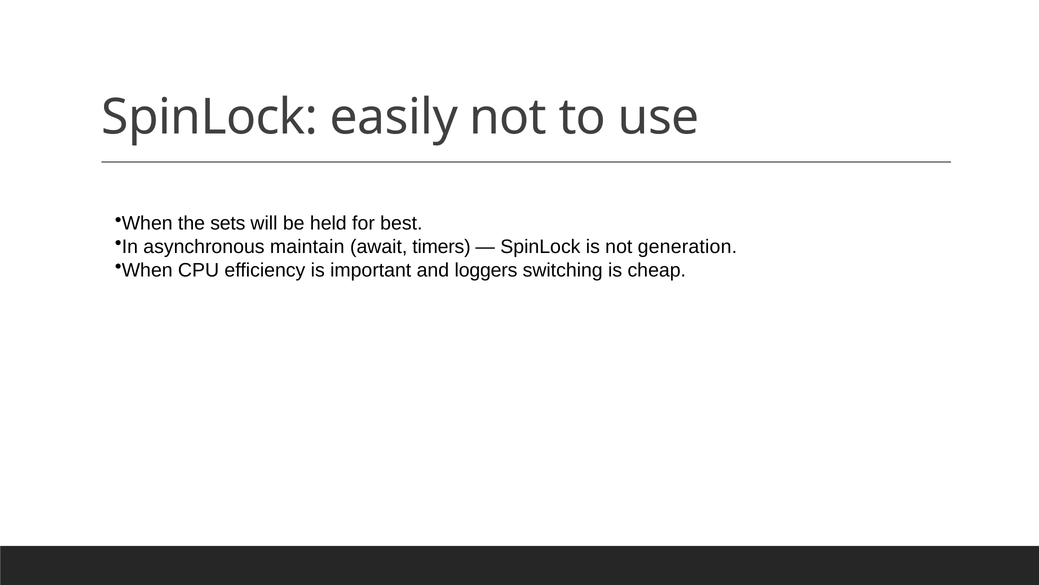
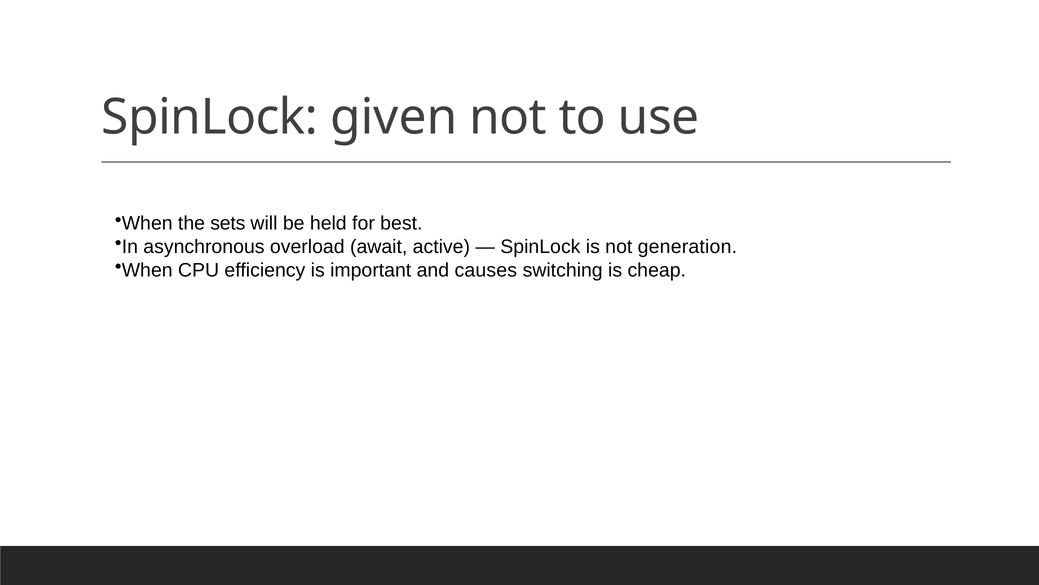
easily: easily -> given
maintain: maintain -> overload
timers: timers -> active
loggers: loggers -> causes
